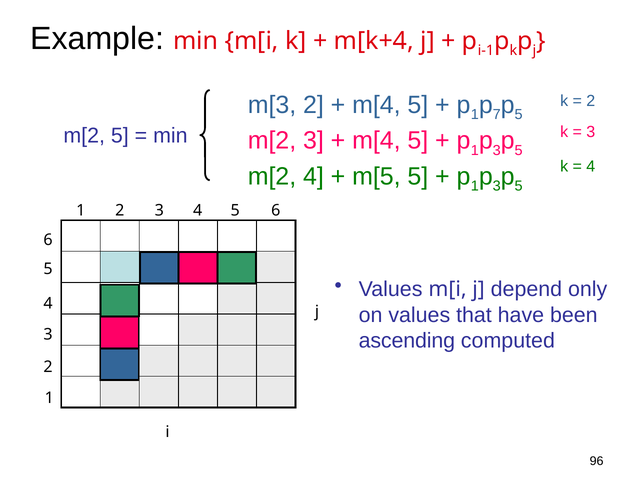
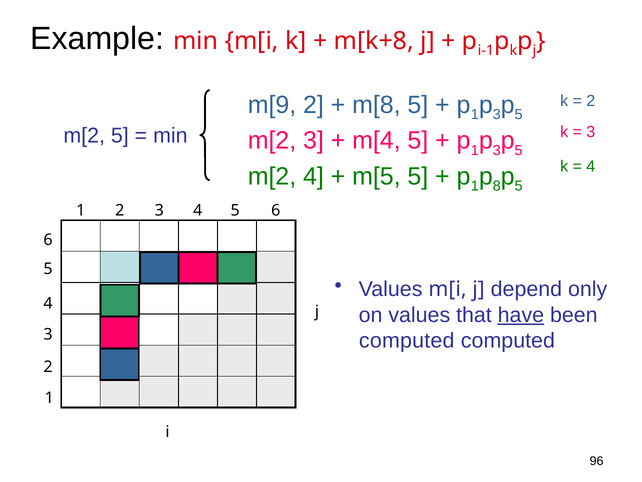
m[k+4: m[k+4 -> m[k+8
m[3: m[3 -> m[9
m[4 at (376, 105): m[4 -> m[8
7 at (497, 114): 7 -> 3
3 at (497, 186): 3 -> 8
have underline: none -> present
ascending at (407, 340): ascending -> computed
